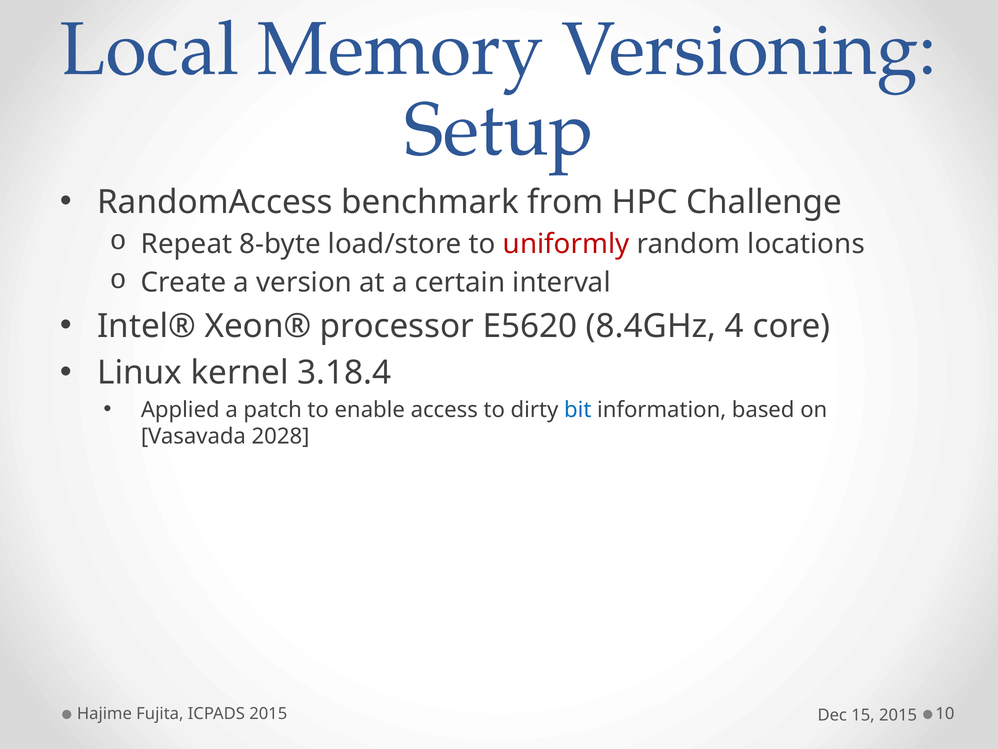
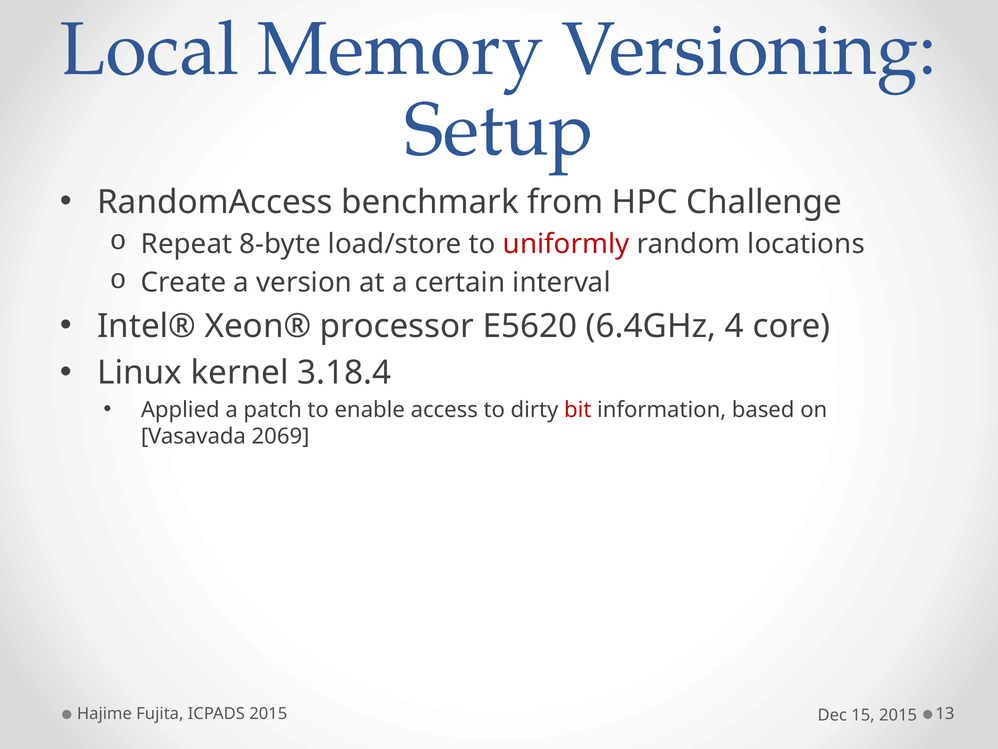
8.4GHz: 8.4GHz -> 6.4GHz
bit colour: blue -> red
2028: 2028 -> 2069
10: 10 -> 13
